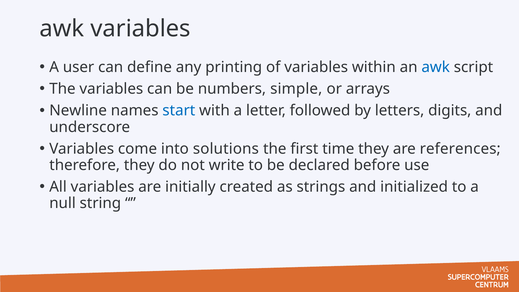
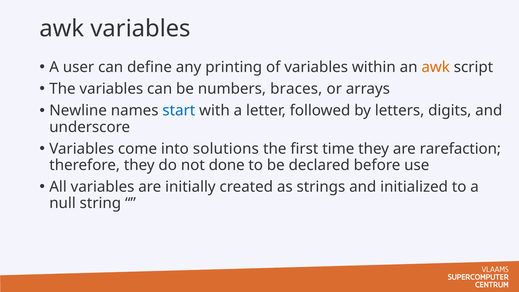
awk at (436, 67) colour: blue -> orange
simple: simple -> braces
references: references -> rarefaction
write: write -> done
